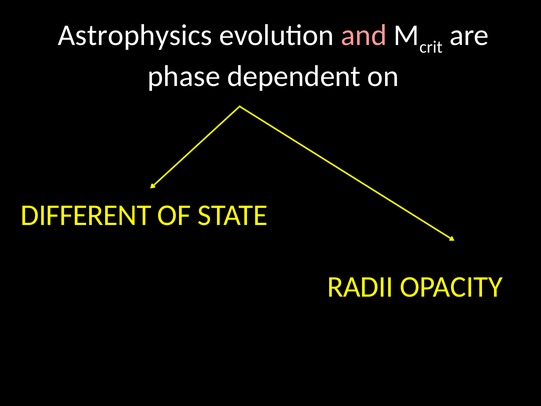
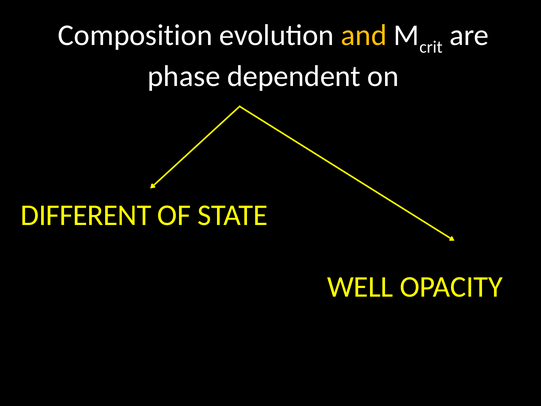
Astrophysics: Astrophysics -> Composition
and colour: pink -> yellow
RADII: RADII -> WELL
